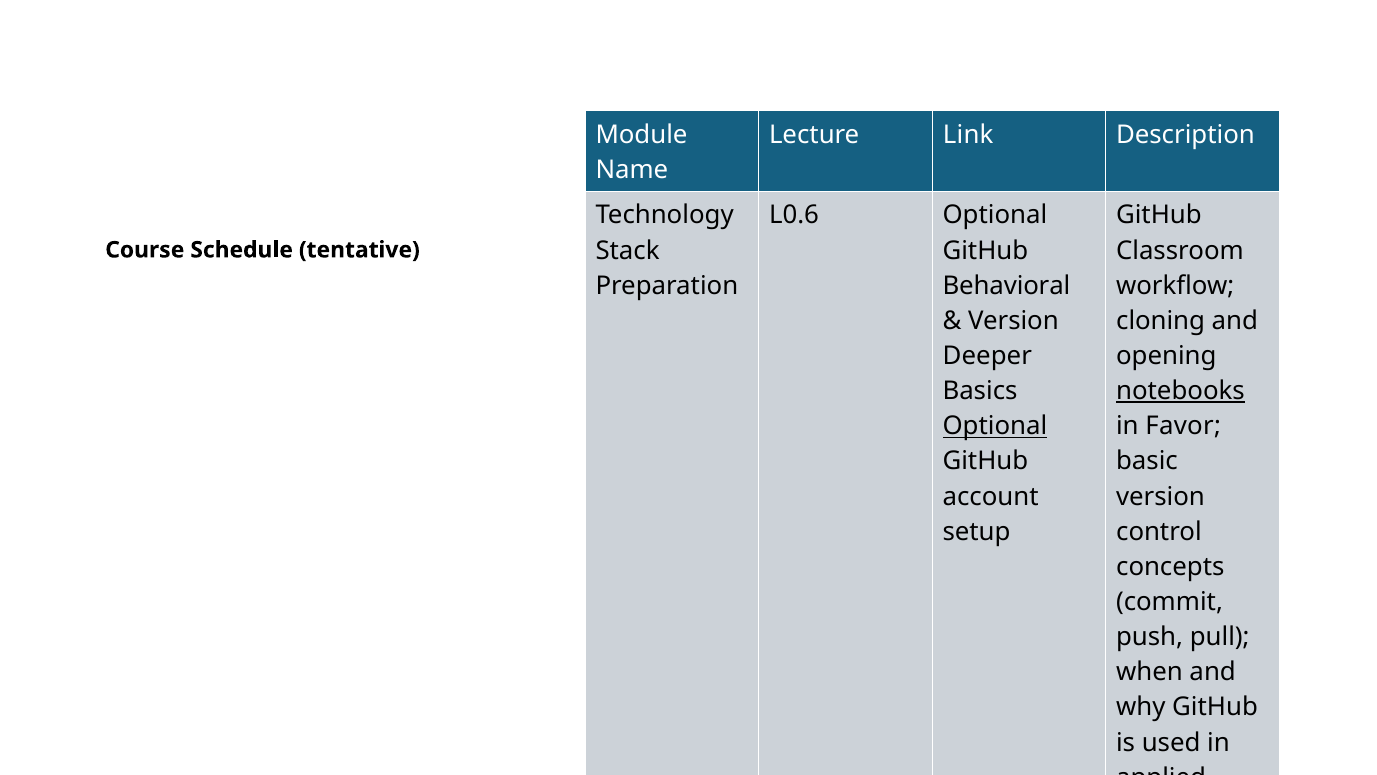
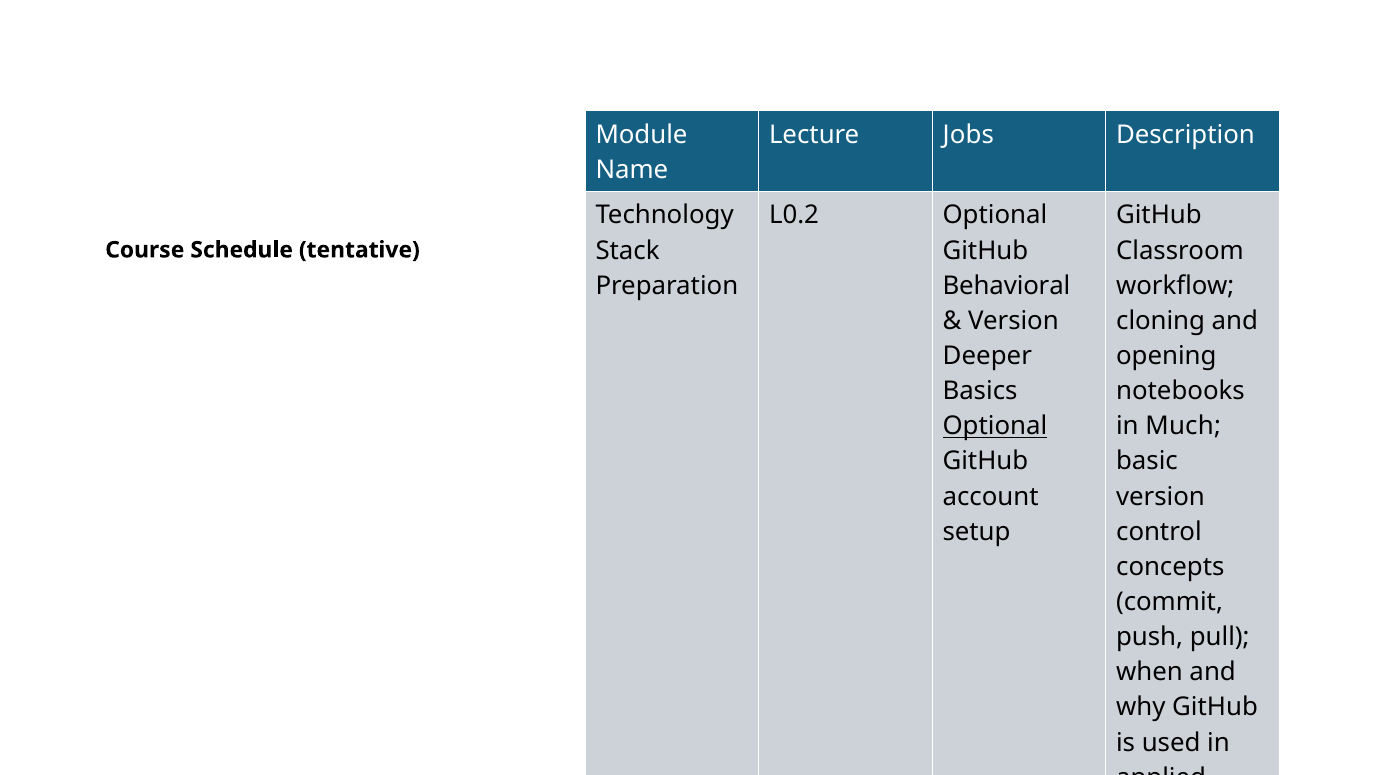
Link: Link -> Jobs
L0.6 at (794, 215): L0.6 -> L0.2
notebooks at (1180, 391) underline: present -> none
Favor: Favor -> Much
